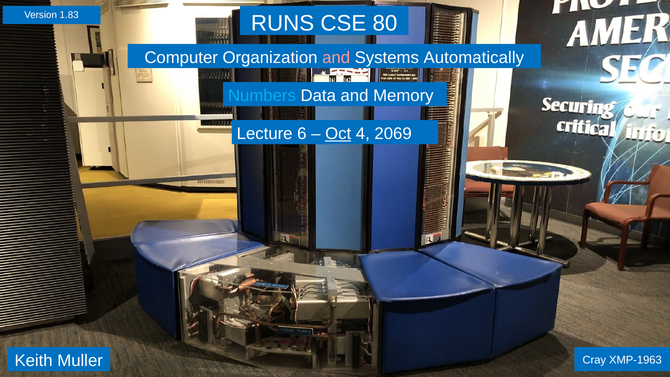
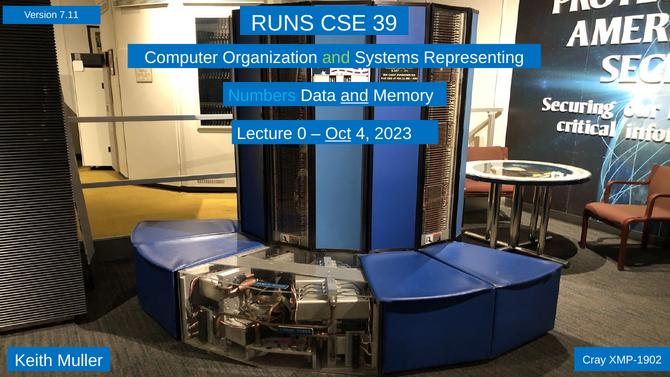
1.83: 1.83 -> 7.11
80: 80 -> 39
and at (336, 58) colour: pink -> light green
Automatically: Automatically -> Representing
and at (355, 96) underline: none -> present
6: 6 -> 0
2069: 2069 -> 2023
XMP-1963: XMP-1963 -> XMP-1902
